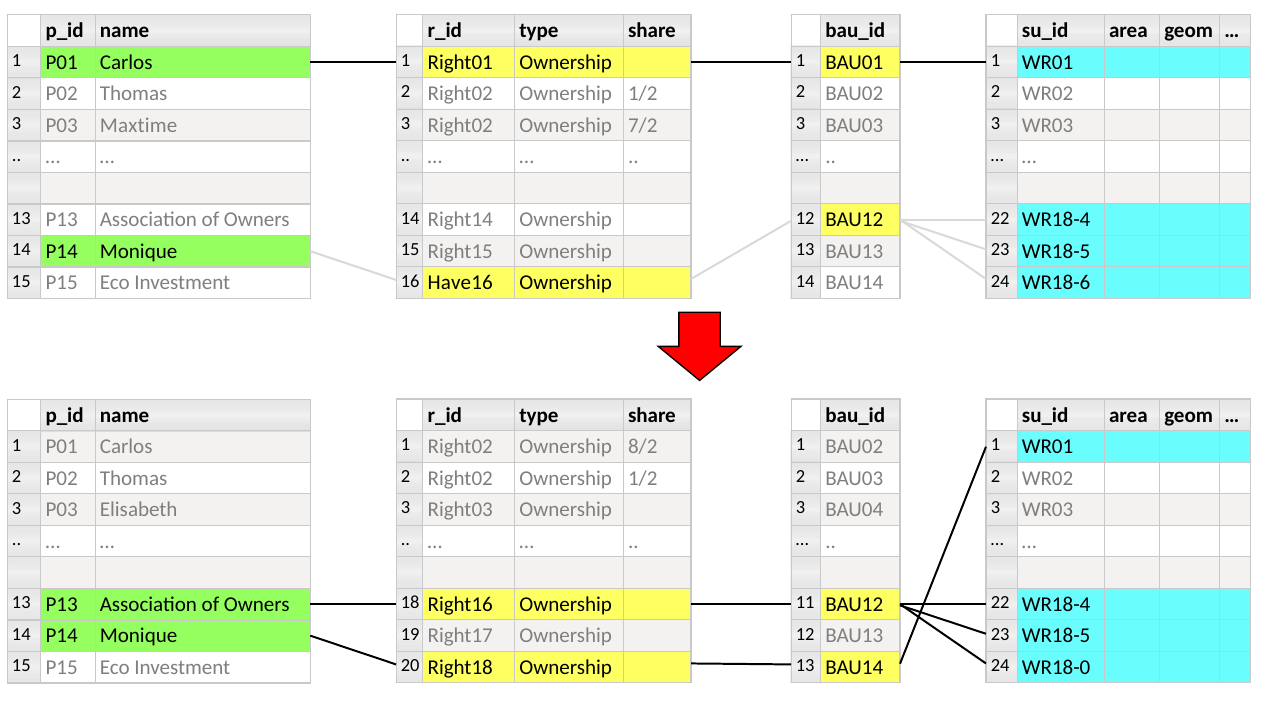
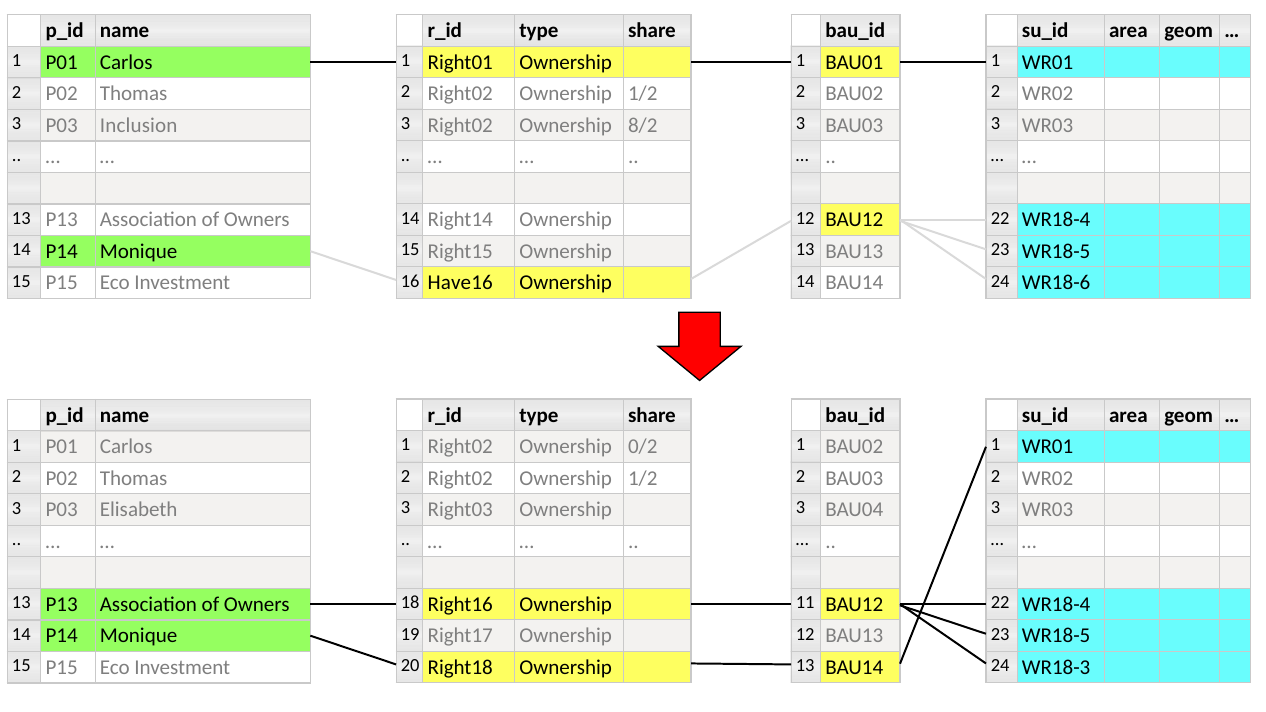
7/2: 7/2 -> 8/2
Maxtime: Maxtime -> Inclusion
8/2: 8/2 -> 0/2
WR18-0: WR18-0 -> WR18-3
